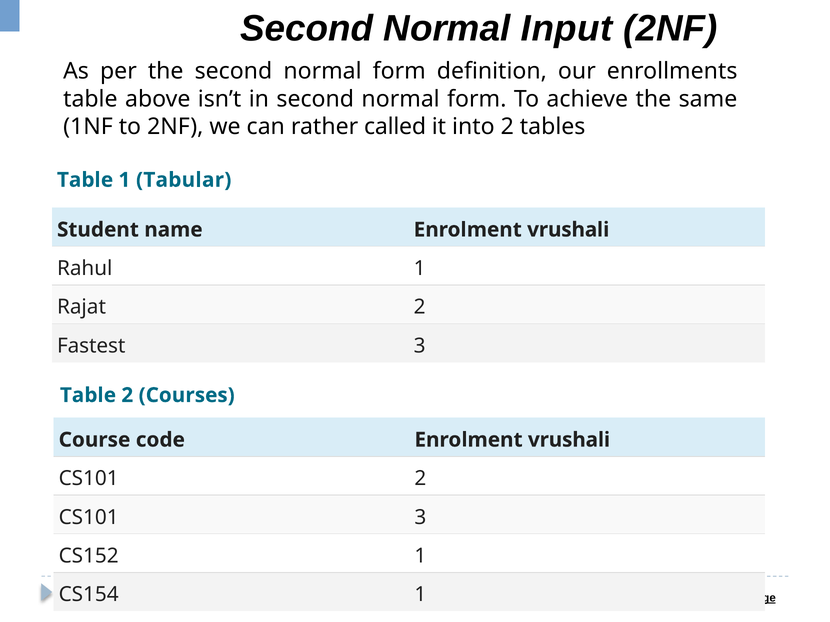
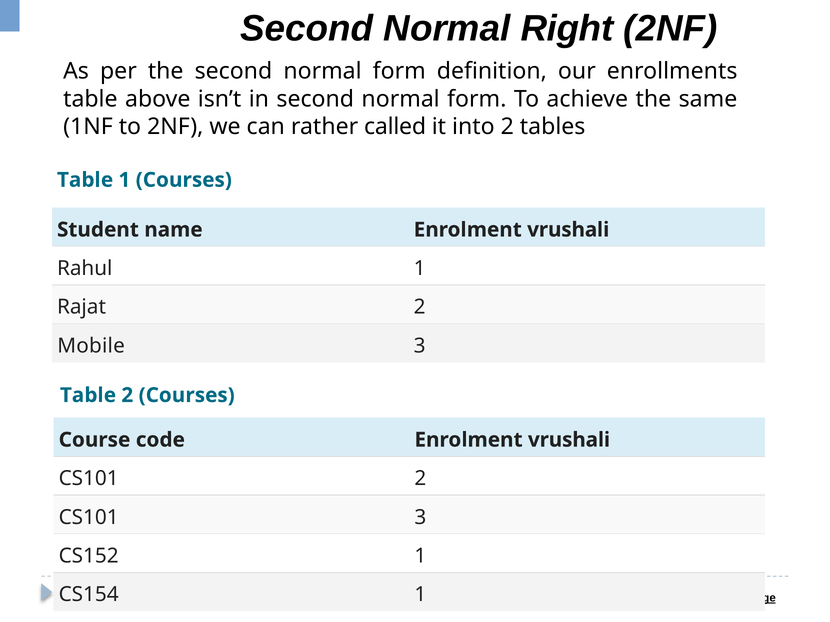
Input: Input -> Right
1 Tabular: Tabular -> Courses
Fastest: Fastest -> Mobile
